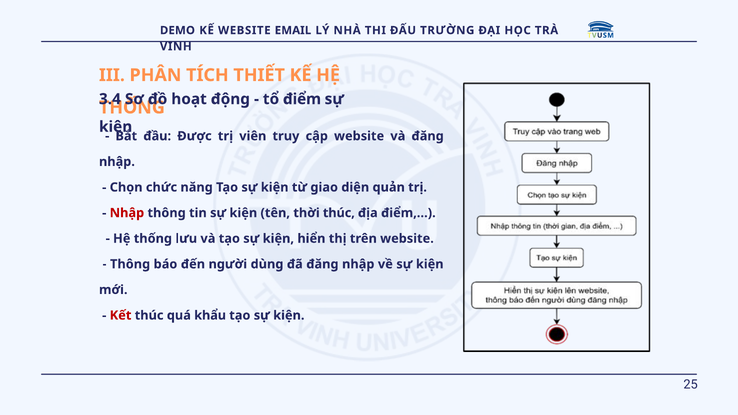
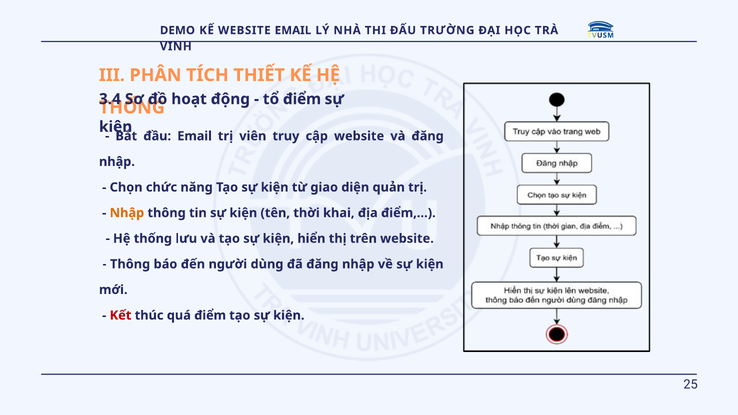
đầu Được: Được -> Email
Nhập at (127, 213) colour: red -> orange
thời thúc: thúc -> khai
quá khẩu: khẩu -> điểm
